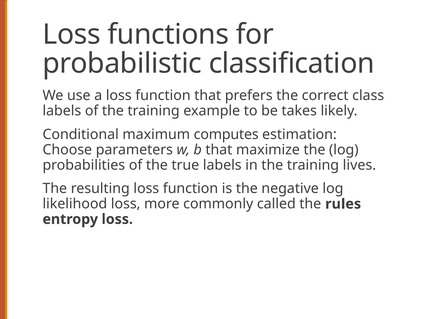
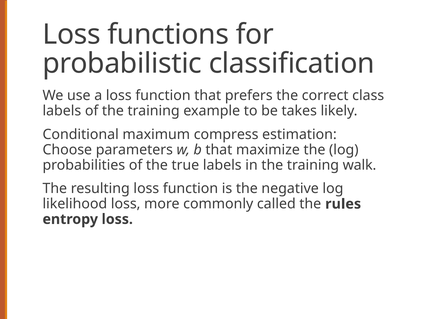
computes: computes -> compress
lives: lives -> walk
